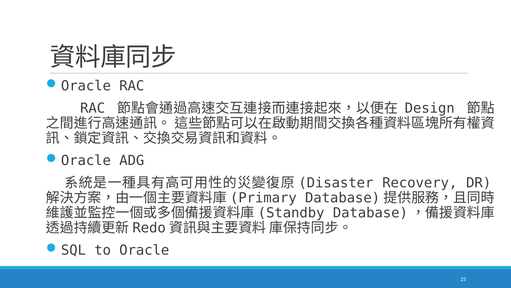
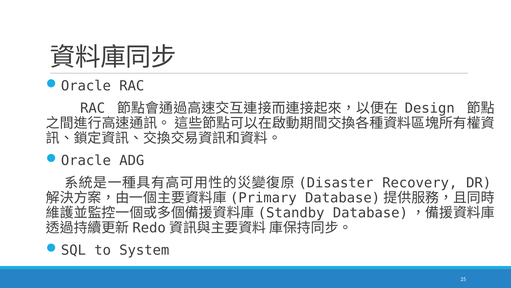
Oracle: Oracle -> System
